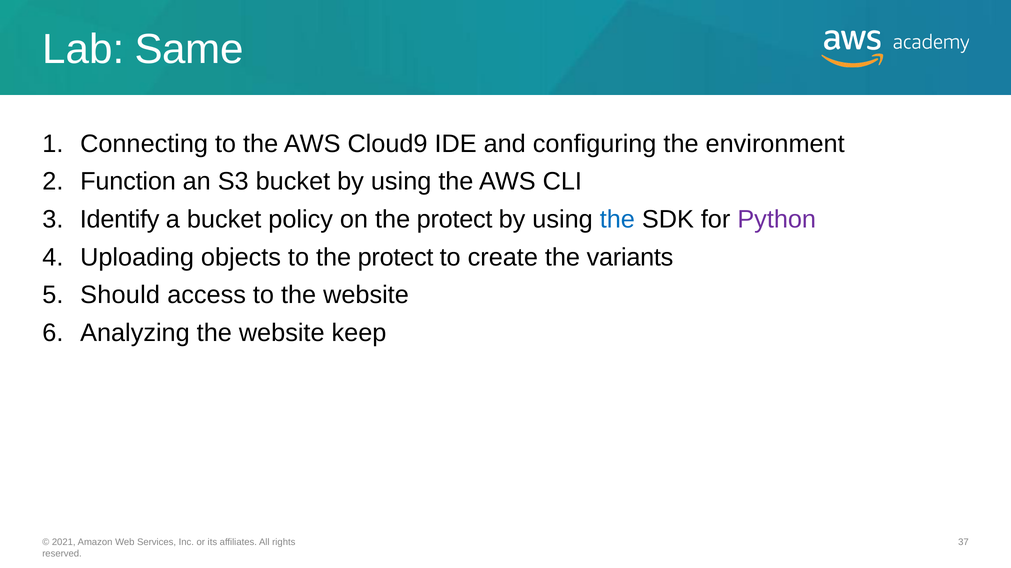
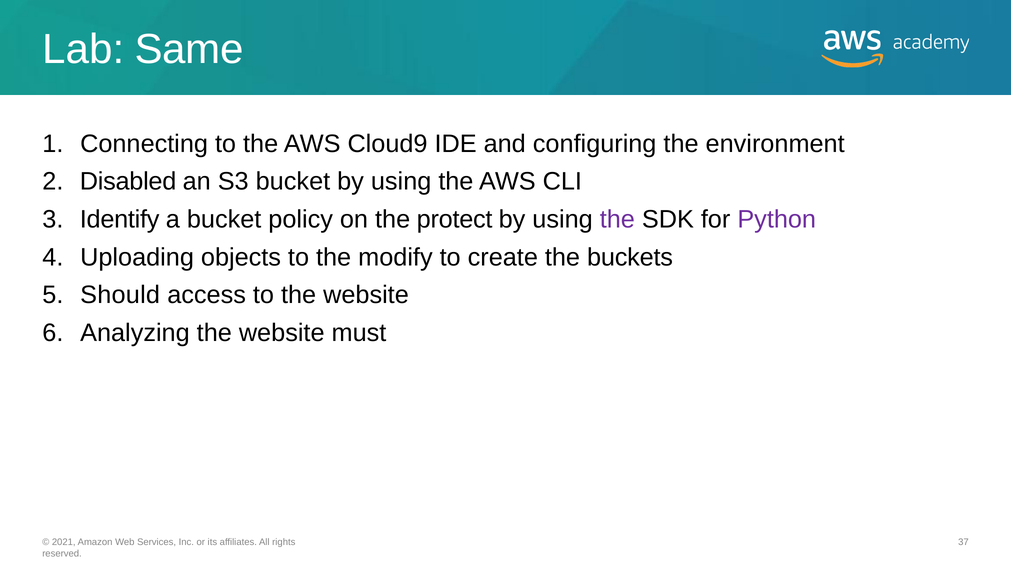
Function: Function -> Disabled
the at (617, 220) colour: blue -> purple
to the protect: protect -> modify
variants: variants -> buckets
keep: keep -> must
